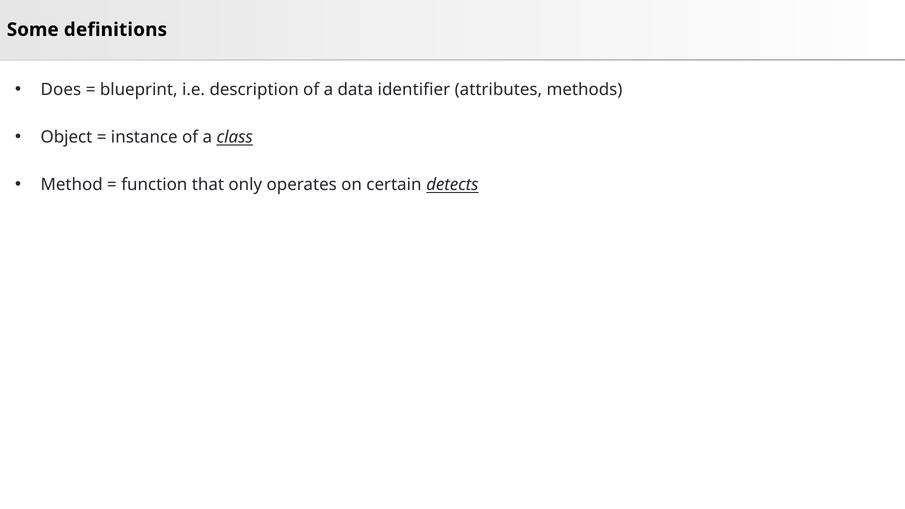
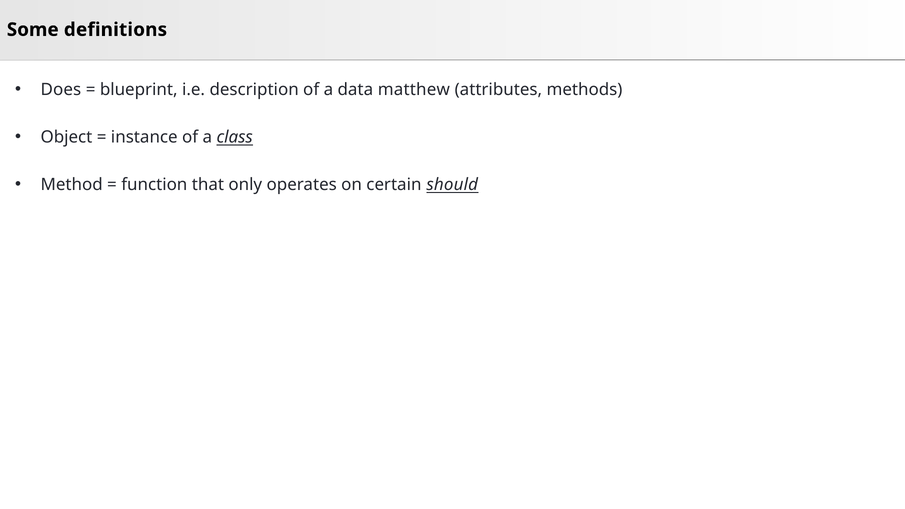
identifier: identifier -> matthew
detects: detects -> should
